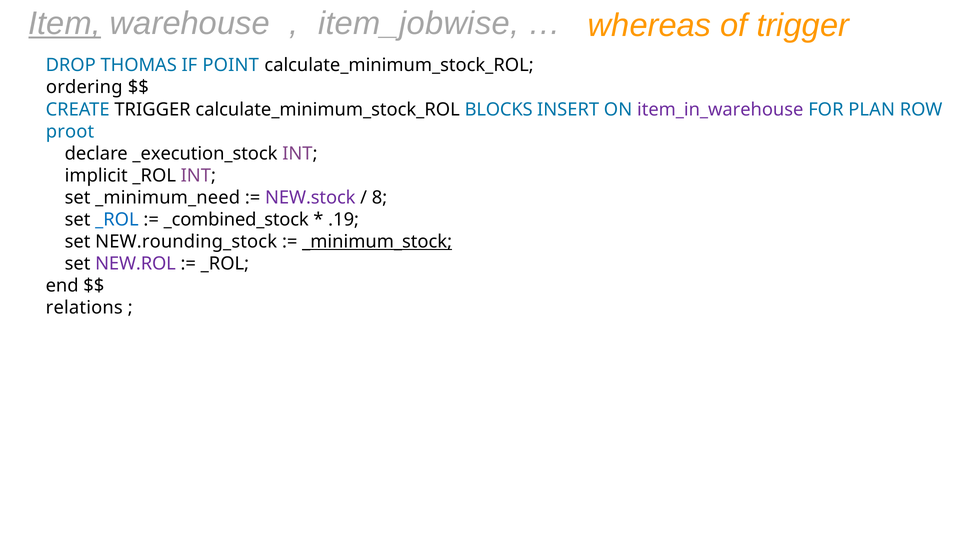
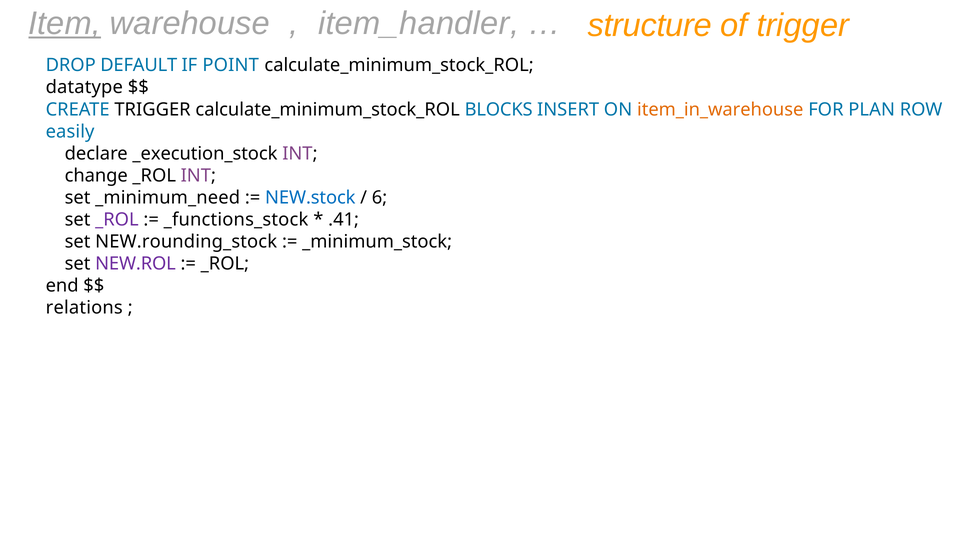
item_jobwise: item_jobwise -> item_handler
whereas: whereas -> structure
THOMAS: THOMAS -> DEFAULT
ordering: ordering -> datatype
item_in_warehouse colour: purple -> orange
proot: proot -> easily
implicit: implicit -> change
NEW.stock colour: purple -> blue
8: 8 -> 6
_ROL at (117, 220) colour: blue -> purple
_combined_stock: _combined_stock -> _functions_stock
.19: .19 -> .41
_minimum_stock underline: present -> none
